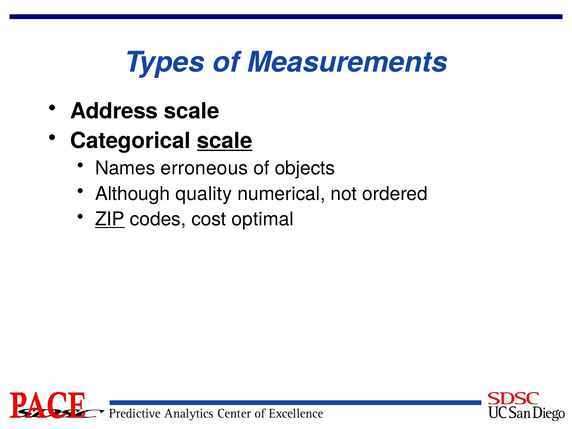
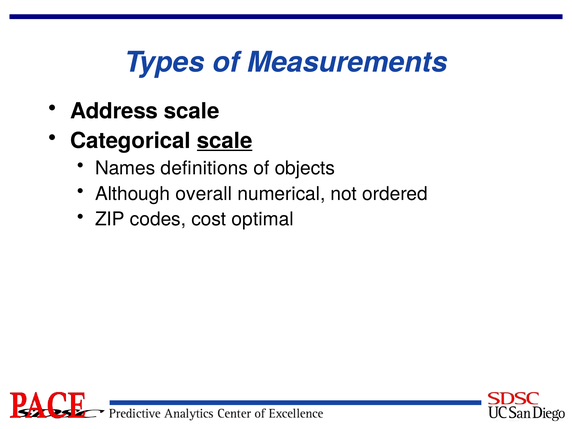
erroneous: erroneous -> definitions
quality: quality -> overall
ZIP underline: present -> none
